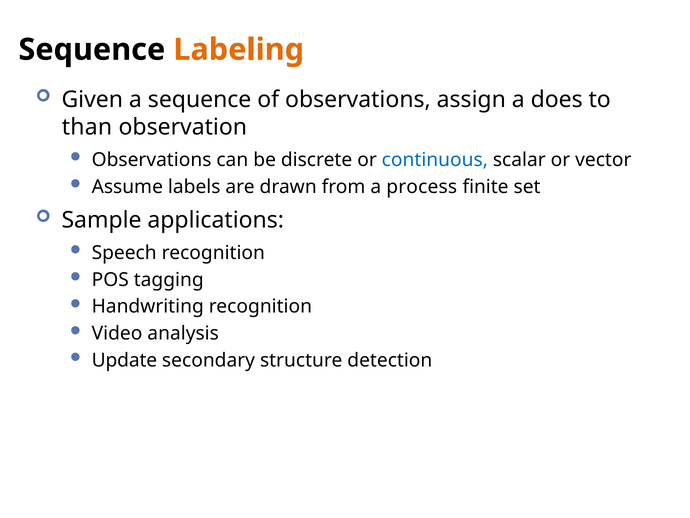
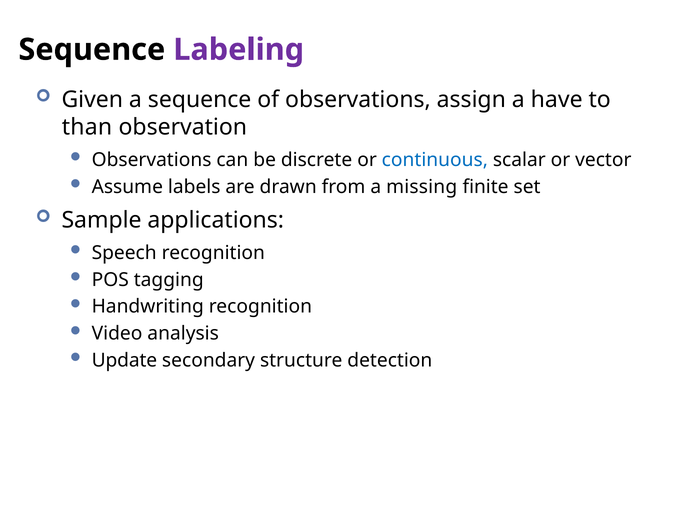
Labeling colour: orange -> purple
does: does -> have
process: process -> missing
